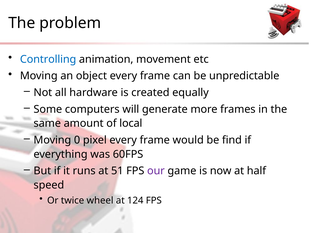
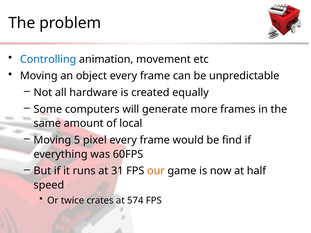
0: 0 -> 5
51: 51 -> 31
our colour: purple -> orange
wheel: wheel -> crates
124: 124 -> 574
